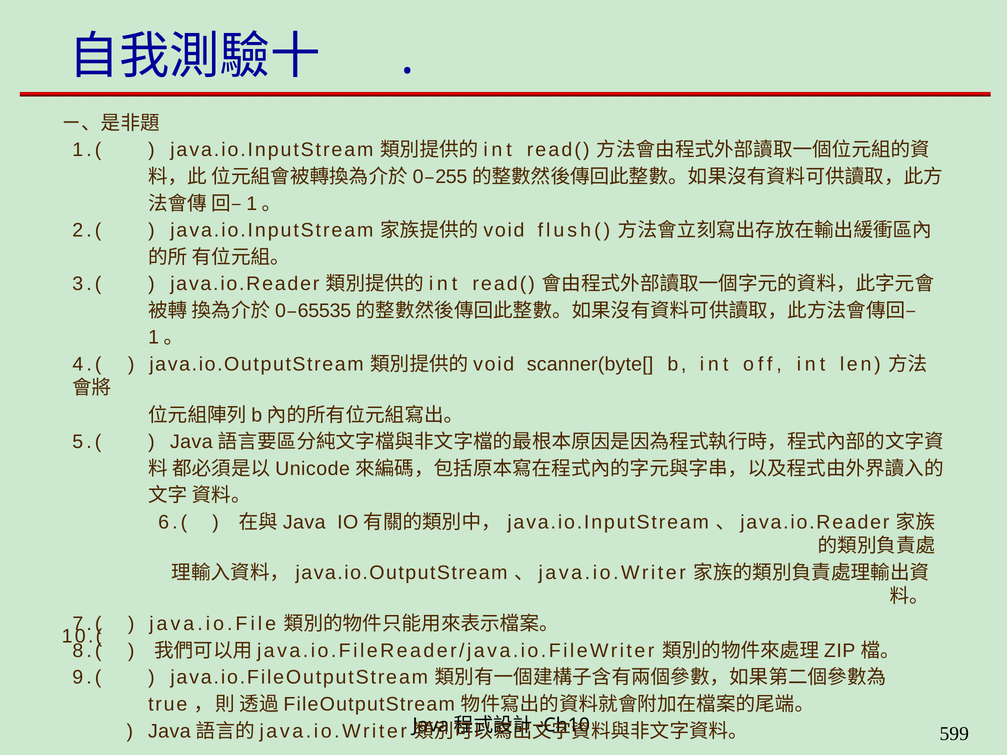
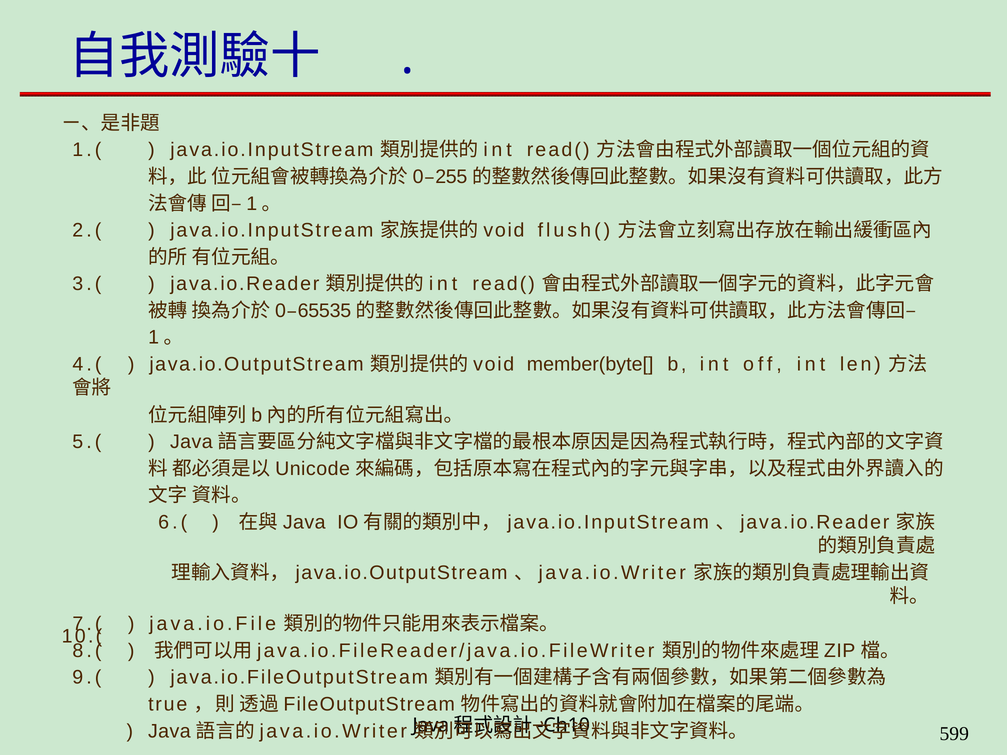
scanner(byte[: scanner(byte[ -> member(byte[
